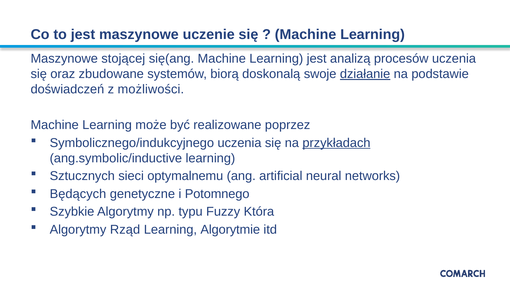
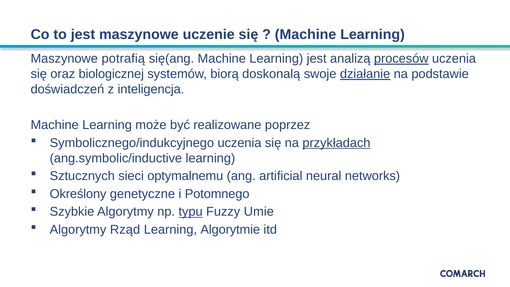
stojącej: stojącej -> potrafią
procesów underline: none -> present
zbudowane: zbudowane -> biologicznej
możliwości: możliwości -> inteligencja
Będących: Będących -> Określony
typu underline: none -> present
Która: Która -> Umie
